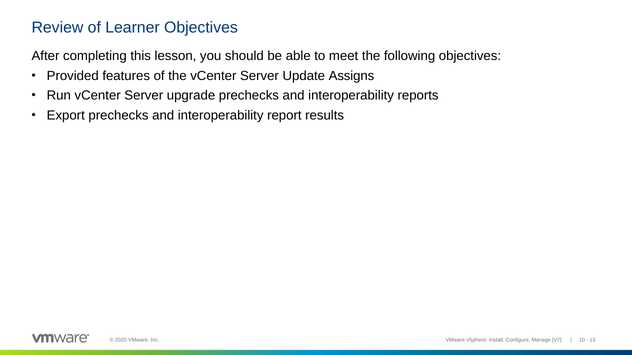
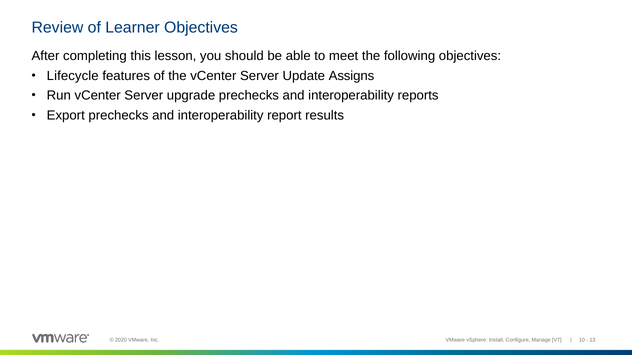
Provided: Provided -> Lifecycle
